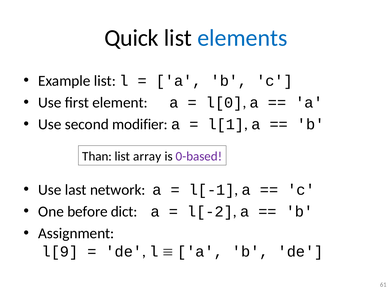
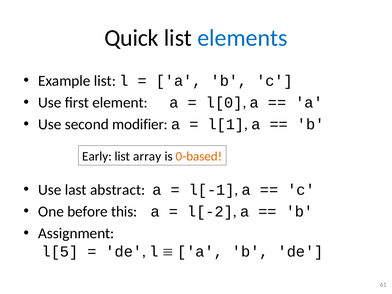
Than: Than -> Early
0-based colour: purple -> orange
network: network -> abstract
dict: dict -> this
l[9: l[9 -> l[5
